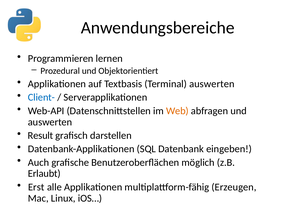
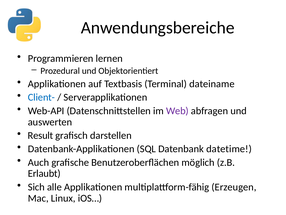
Terminal auswerten: auswerten -> dateiname
Web colour: orange -> purple
eingeben: eingeben -> datetime
Erst: Erst -> Sich
